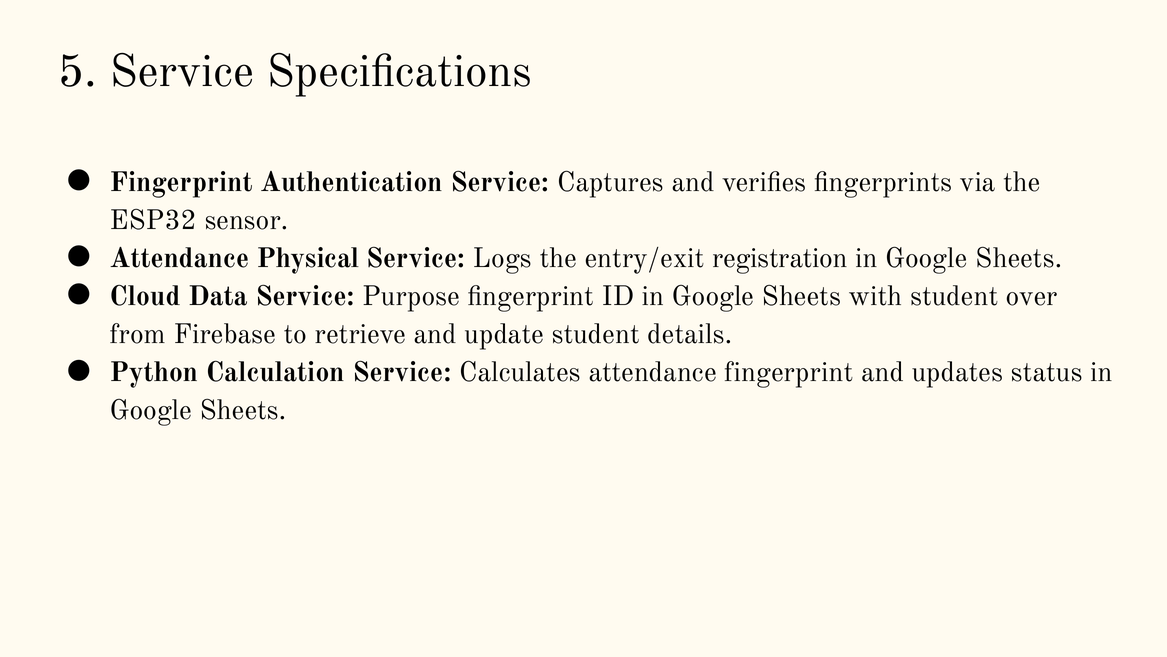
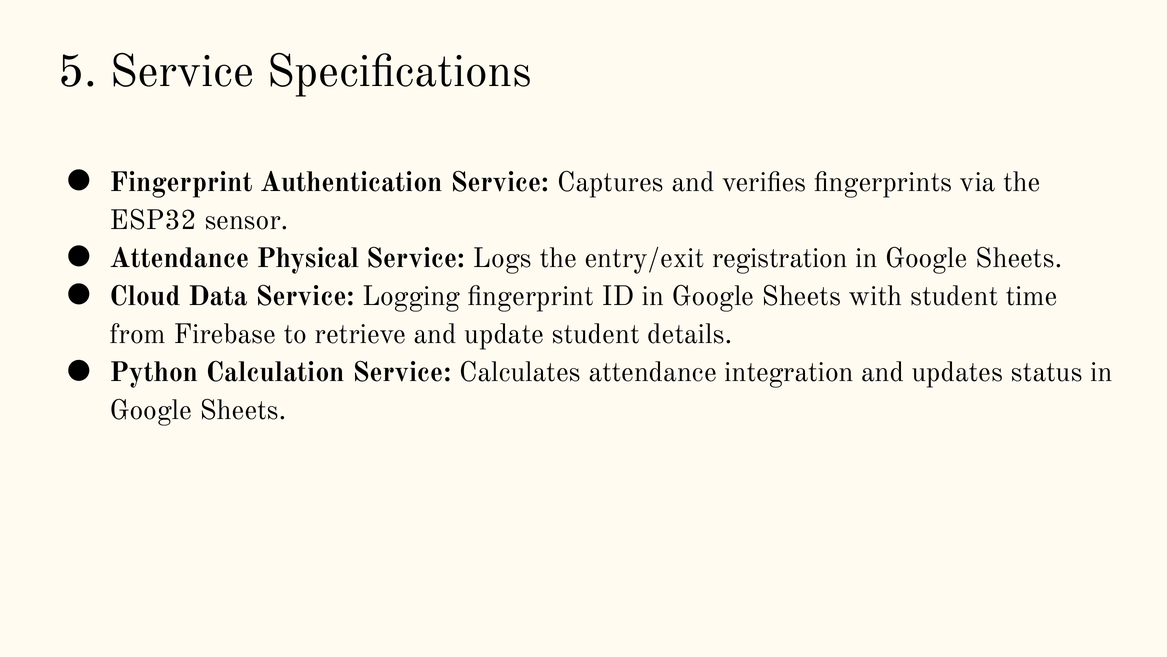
Purpose: Purpose -> Logging
over: over -> time
attendance fingerprint: fingerprint -> integration
